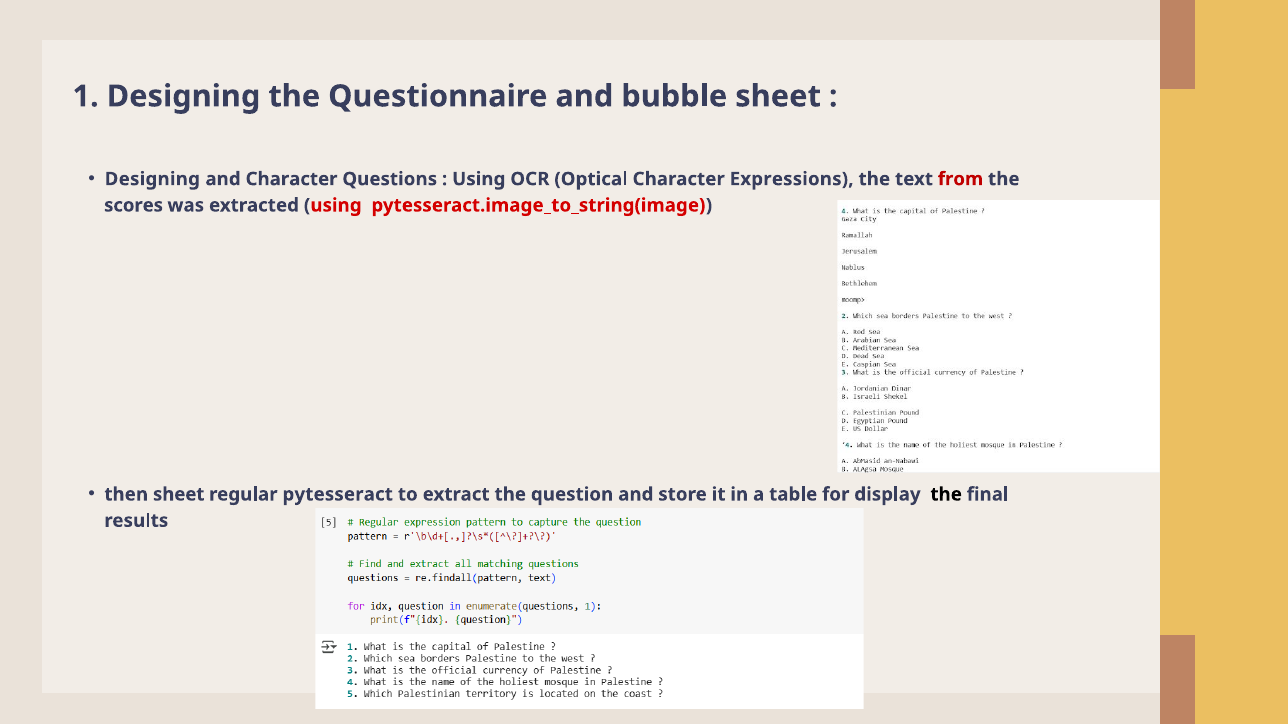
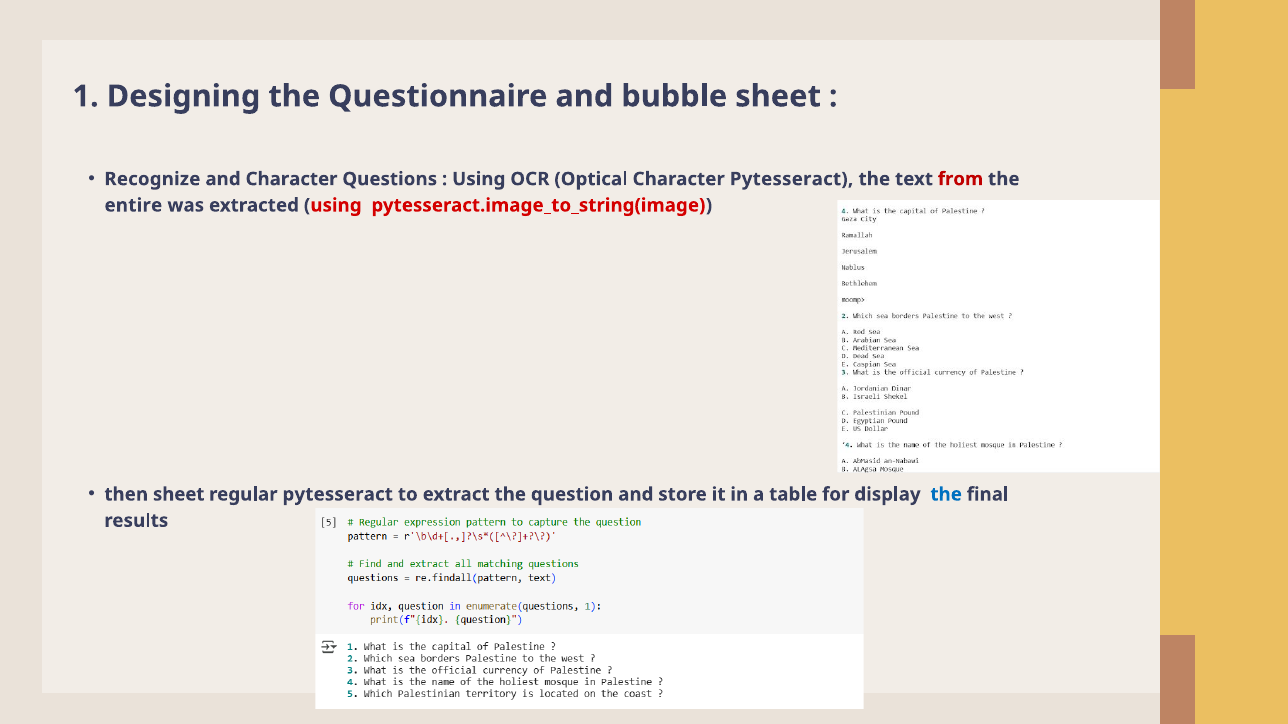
Designing at (152, 179): Designing -> Recognize
Character Expressions: Expressions -> Pytesseract
scores: scores -> entire
the at (946, 495) colour: black -> blue
